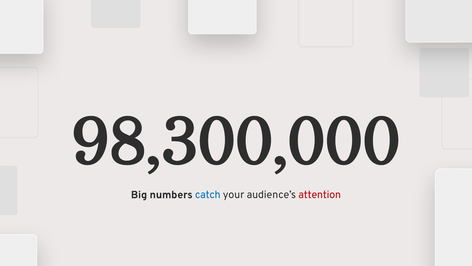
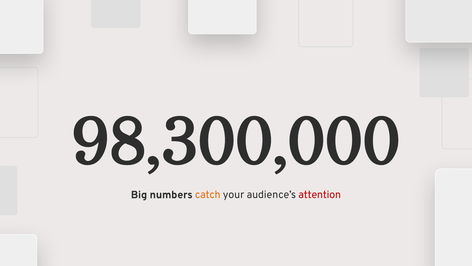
catch colour: blue -> orange
